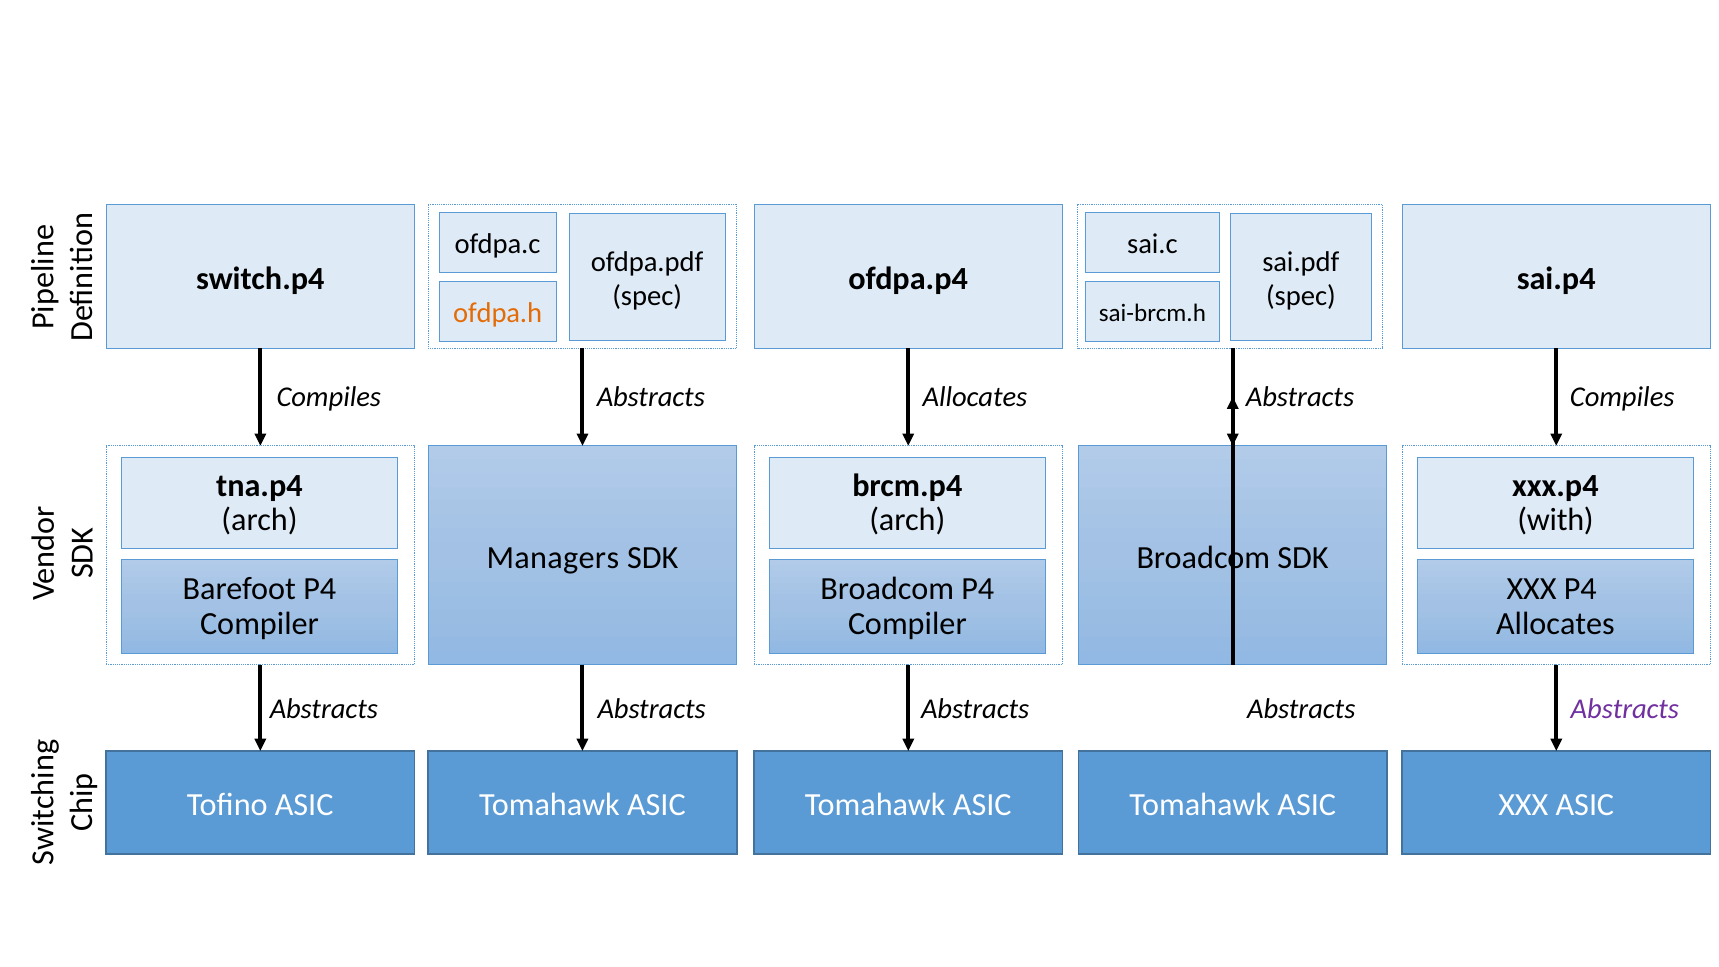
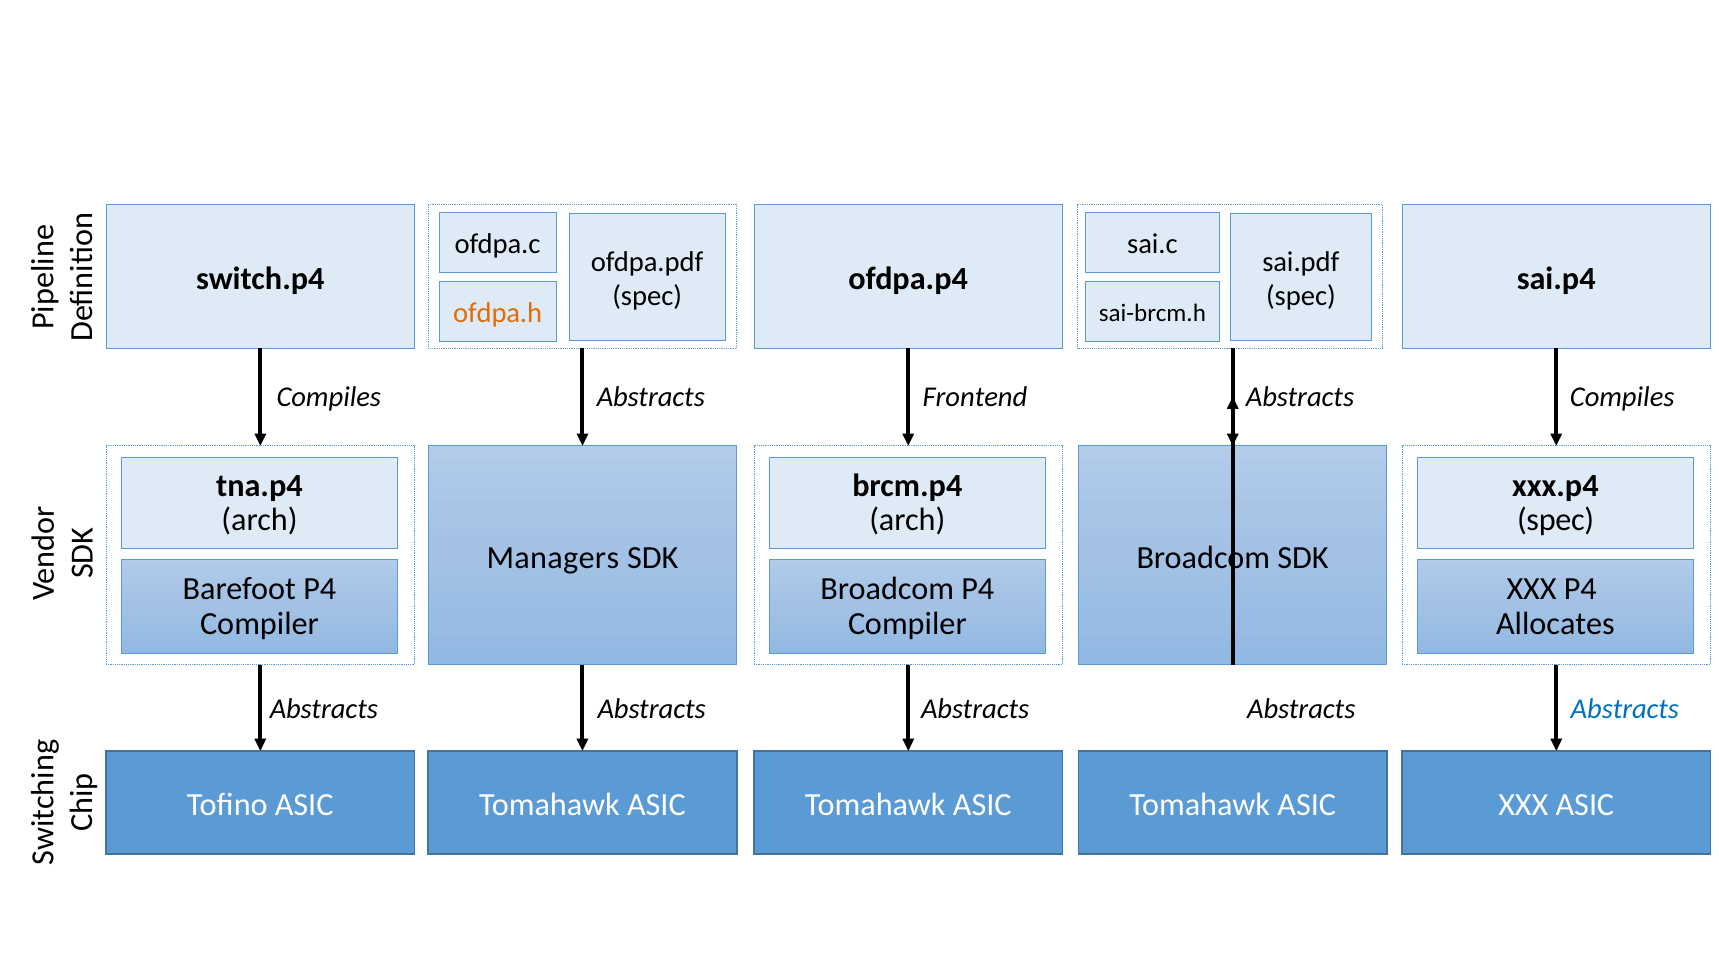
Allocates at (975, 397): Allocates -> Frontend
with at (1556, 520): with -> spec
Abstracts at (1625, 709) colour: purple -> blue
